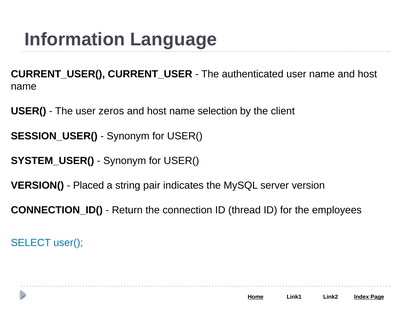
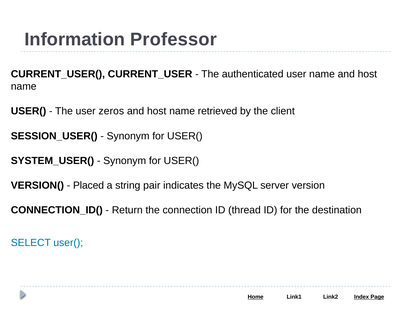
Language: Language -> Professor
selection: selection -> retrieved
employees: employees -> destination
